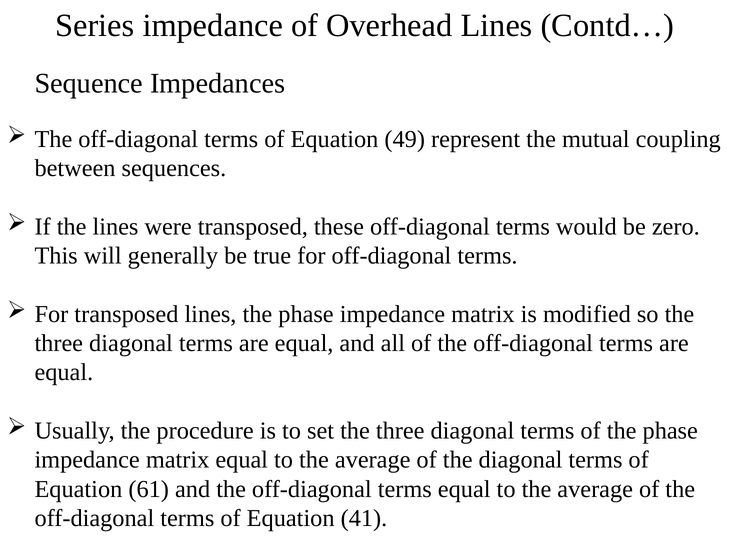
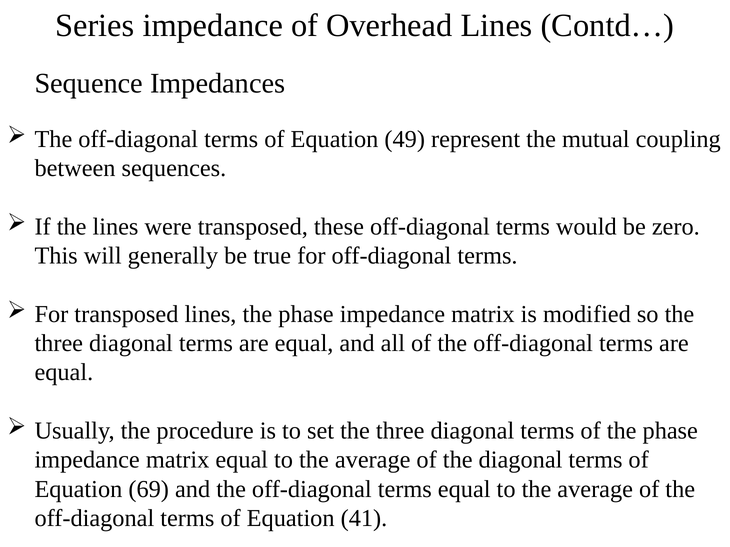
61: 61 -> 69
